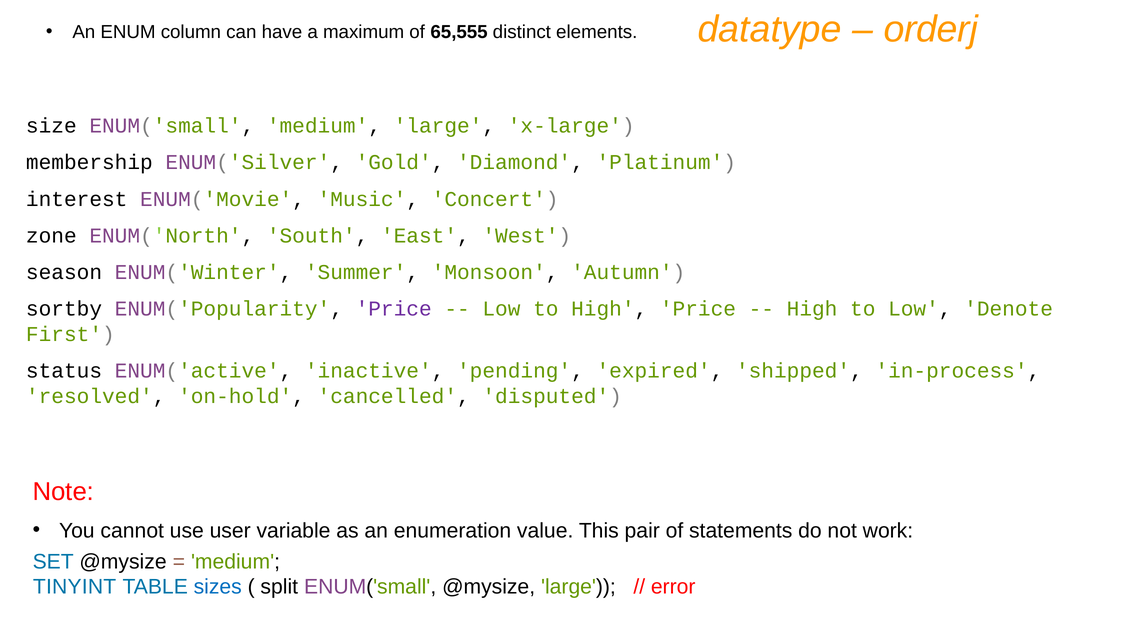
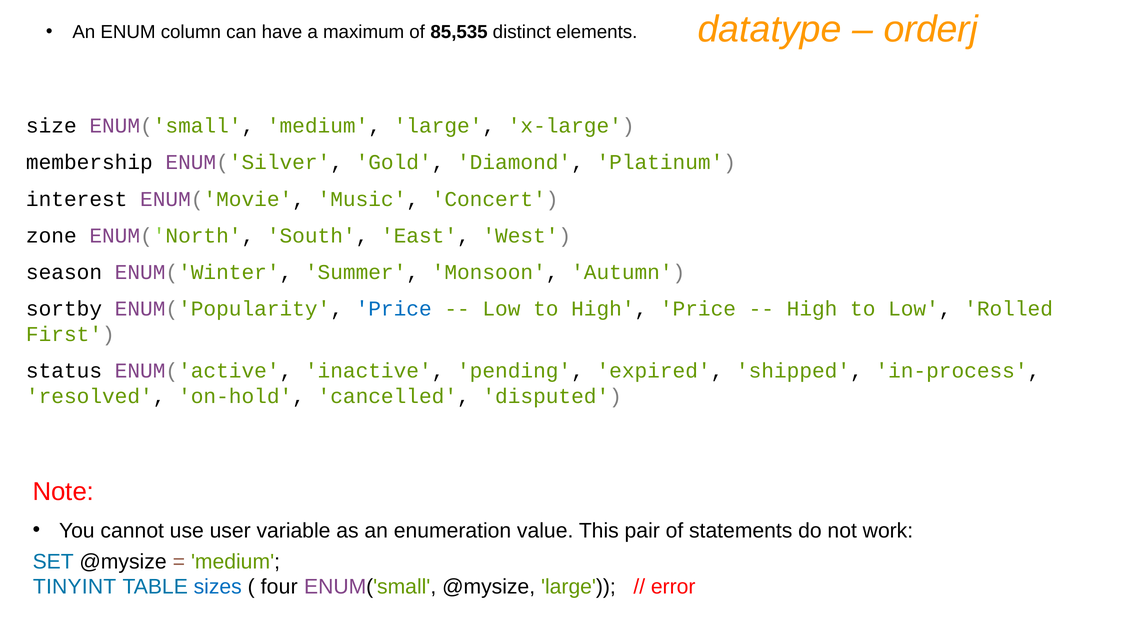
65,555: 65,555 -> 85,535
Price at (394, 309) colour: purple -> blue
Denote: Denote -> Rolled
split: split -> four
